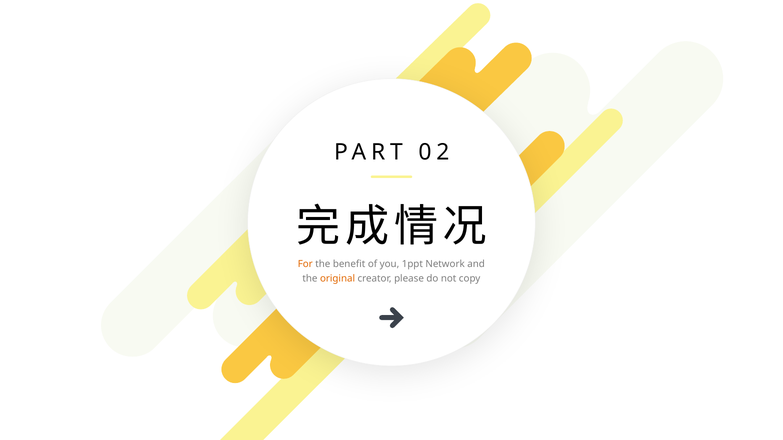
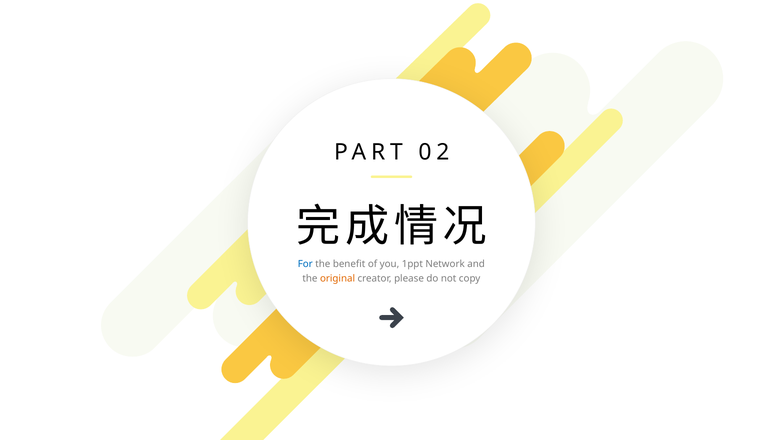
For colour: orange -> blue
